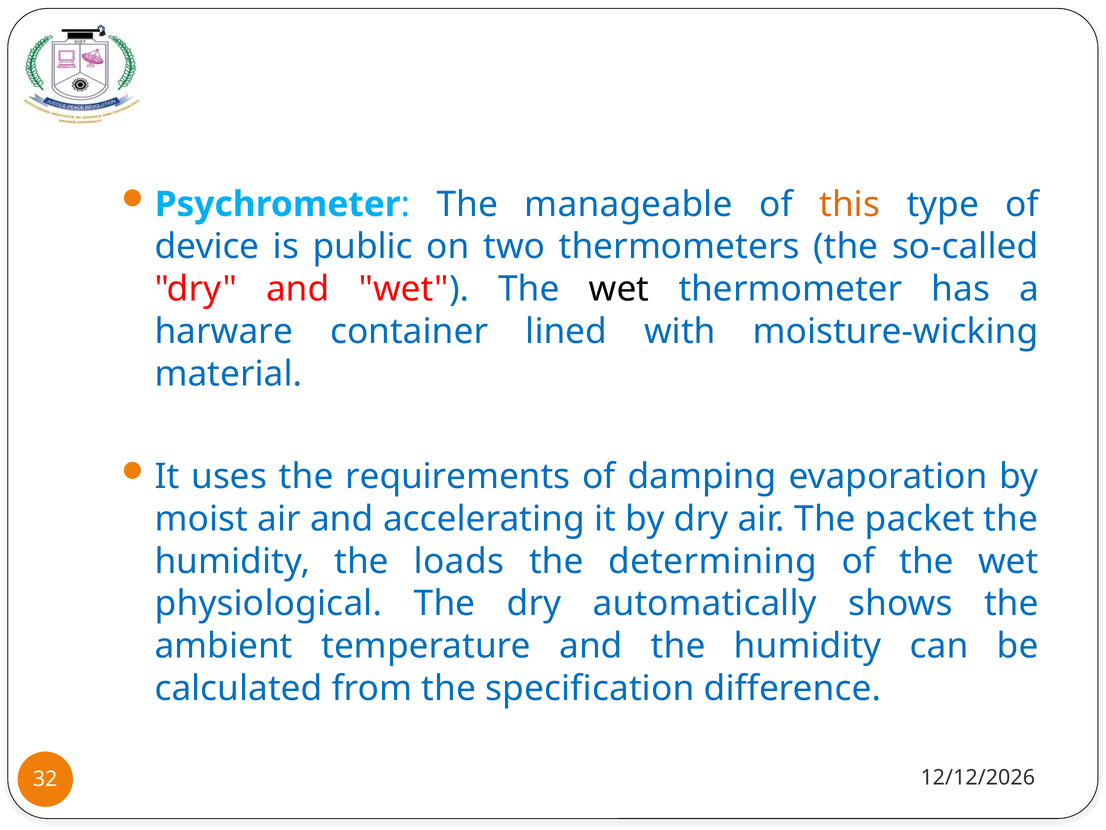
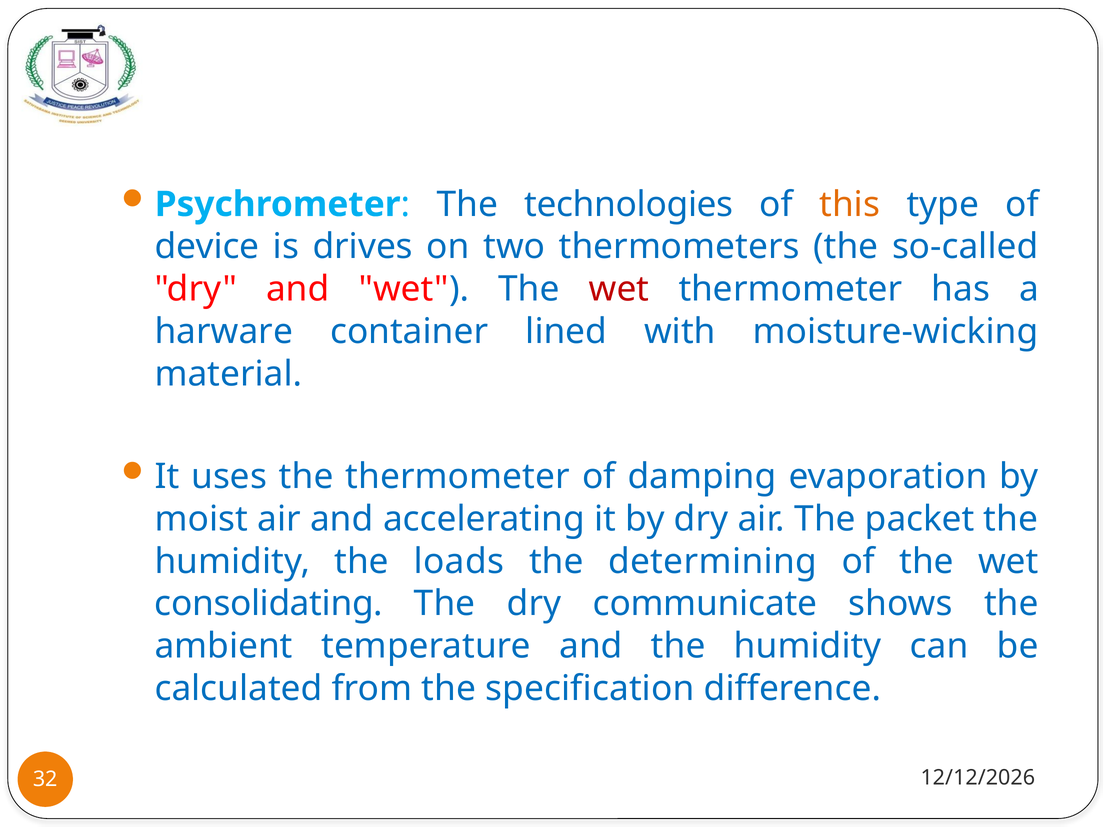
manageable: manageable -> technologies
public: public -> drives
wet at (619, 289) colour: black -> red
the requirements: requirements -> thermometer
physiological: physiological -> consolidating
automatically: automatically -> communicate
